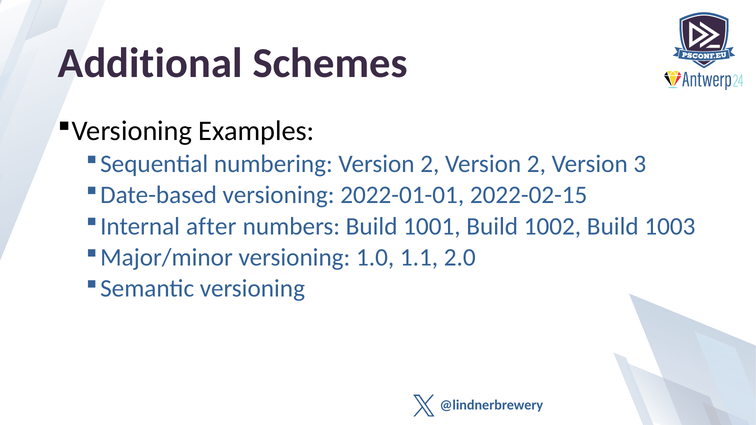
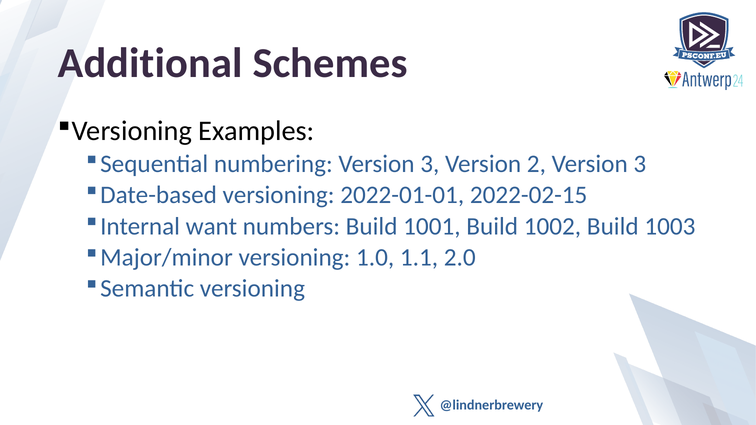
numbering Version 2: 2 -> 3
after: after -> want
